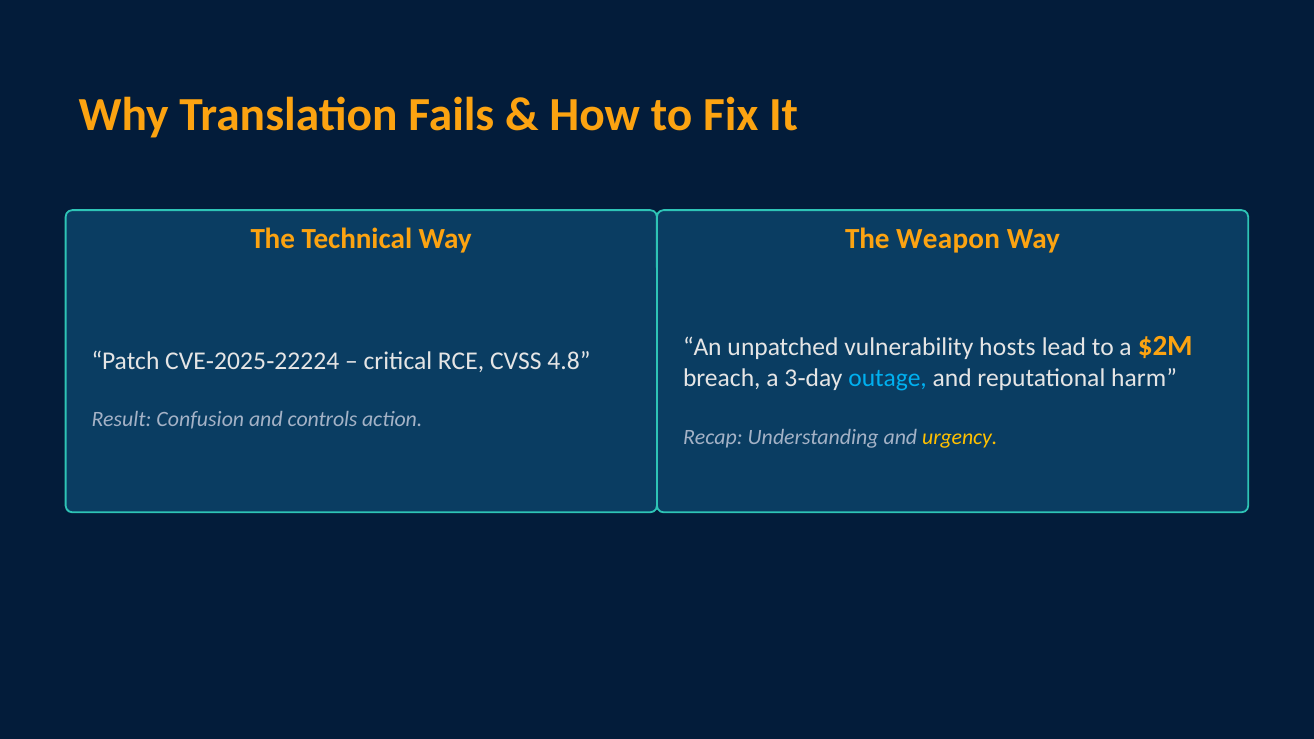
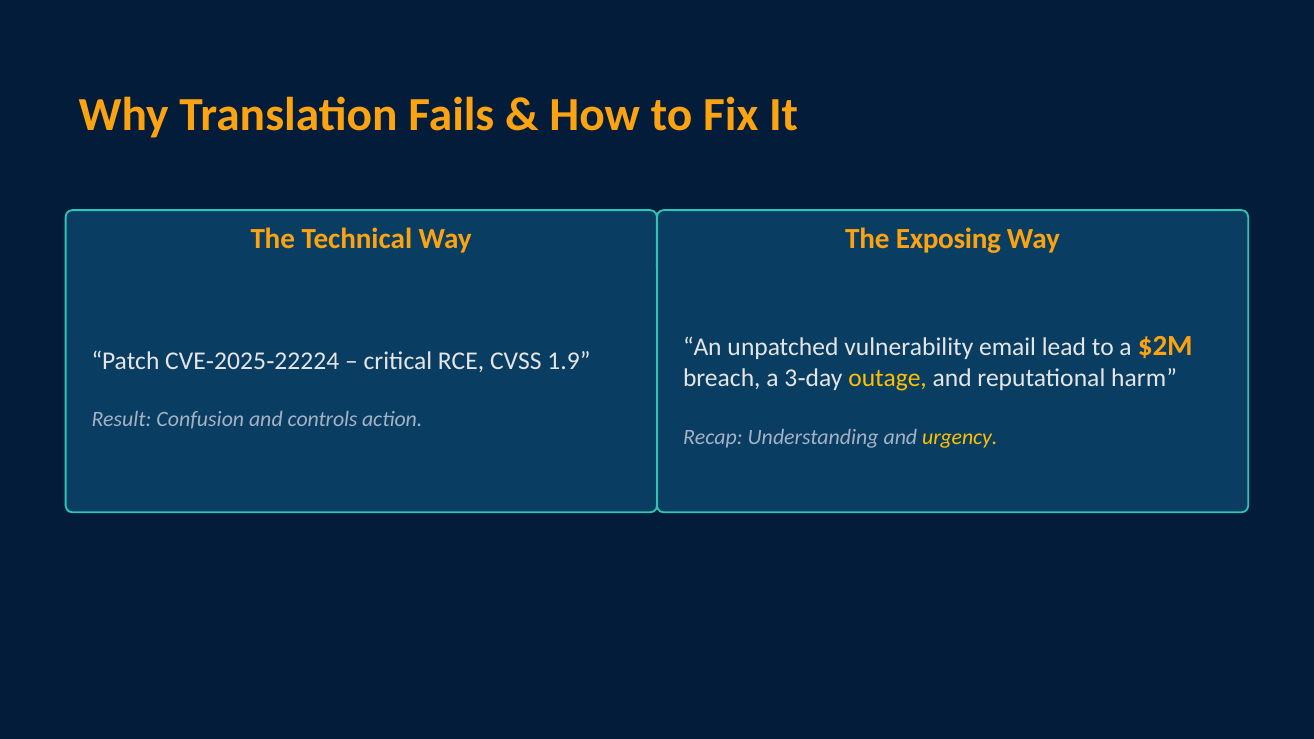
Weapon: Weapon -> Exposing
hosts: hosts -> email
4.8: 4.8 -> 1.9
outage colour: light blue -> yellow
